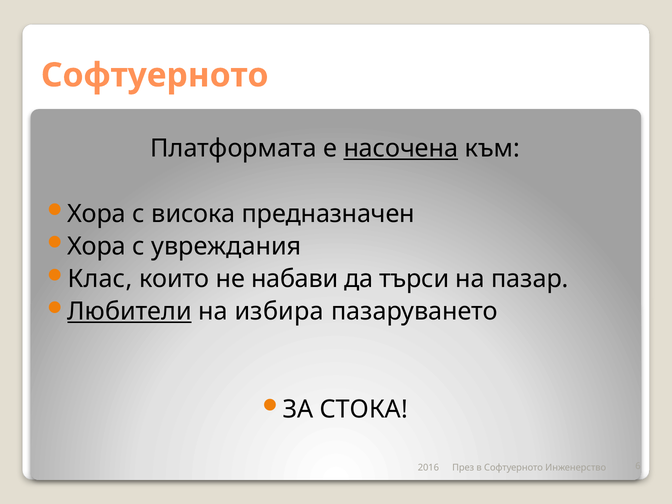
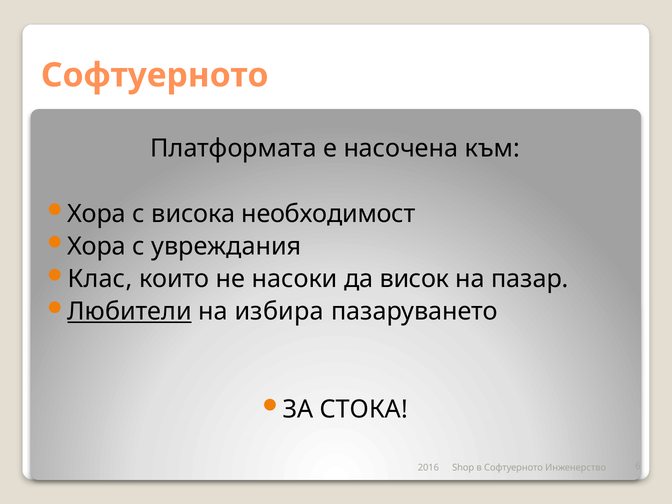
насочена underline: present -> none
предназначен: предназначен -> необходимост
набави: набави -> насоки
търси: търси -> висок
През: През -> Shop
